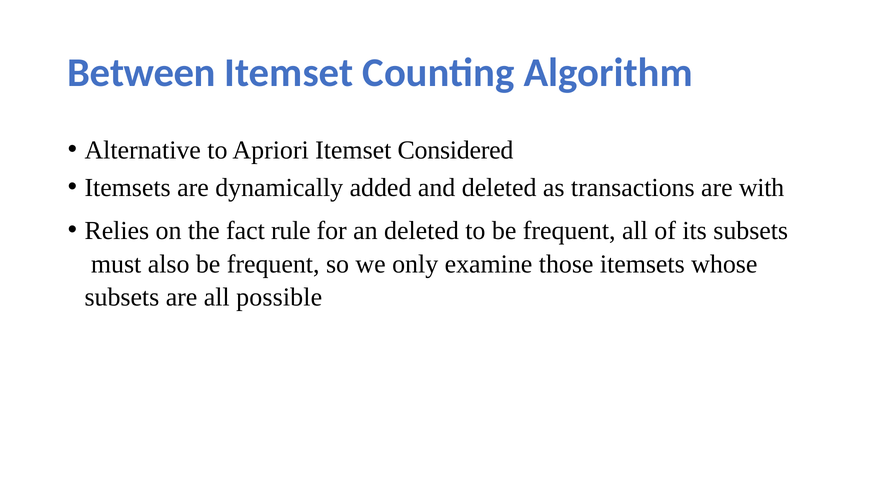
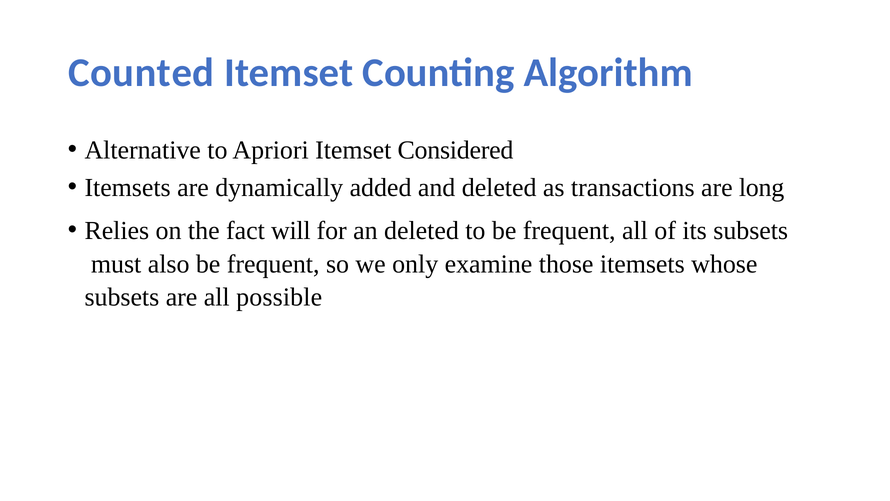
Between: Between -> Counted
with: with -> long
rule: rule -> will
